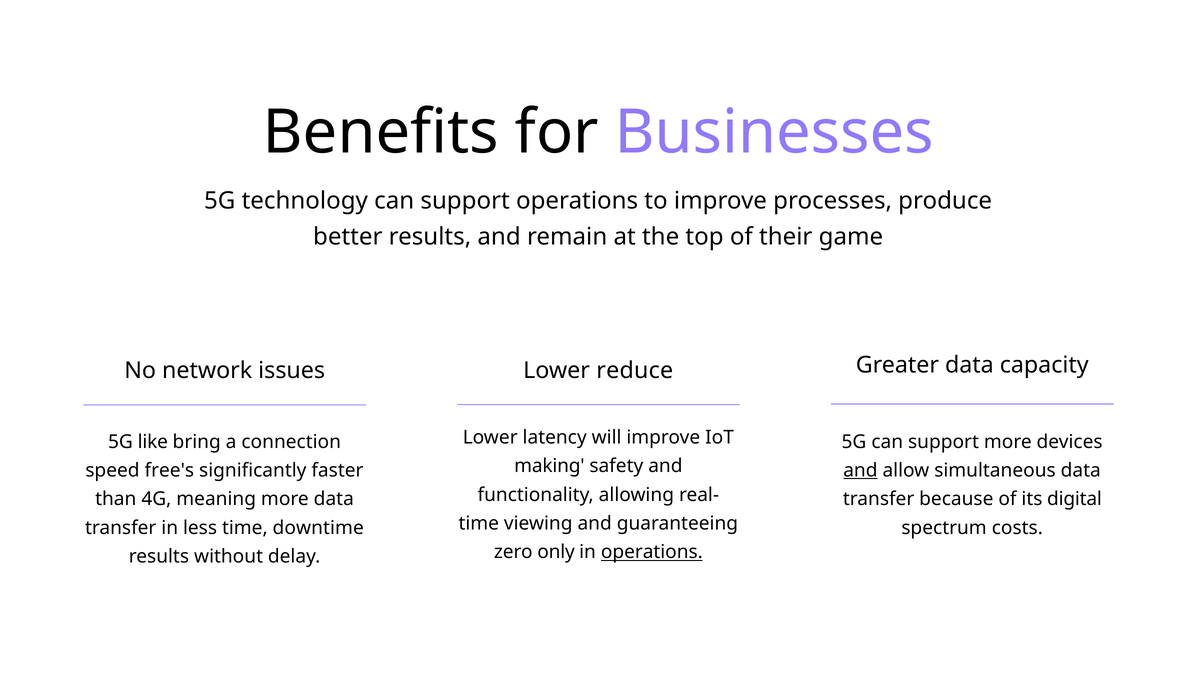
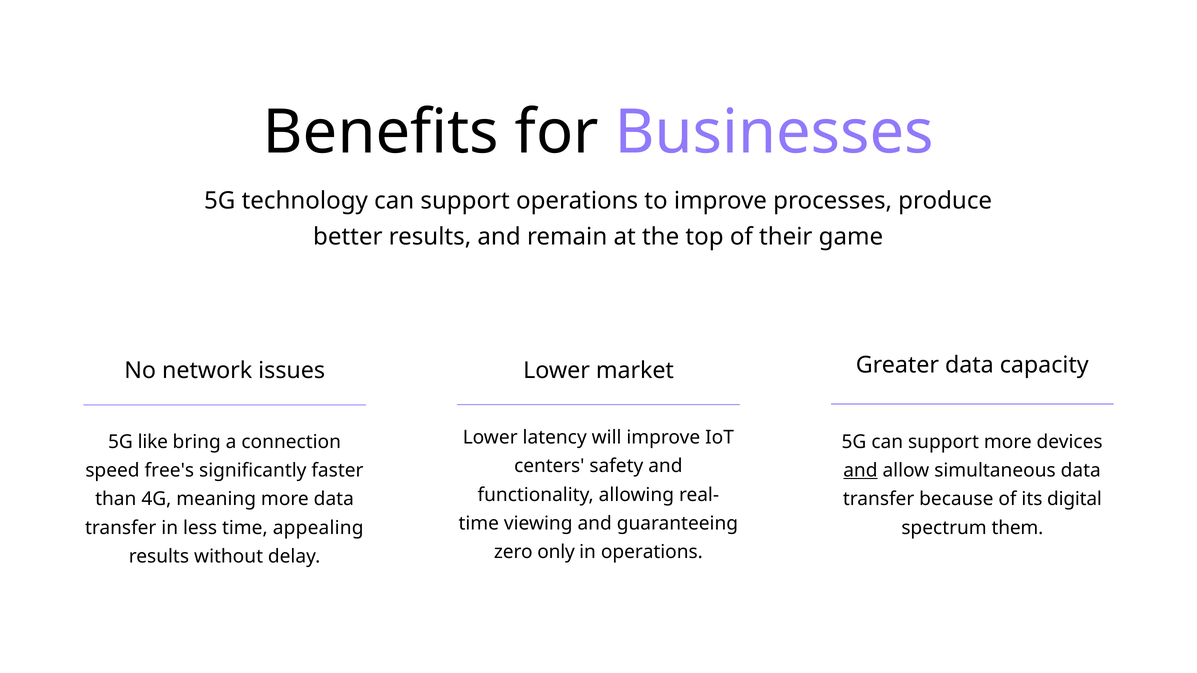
reduce: reduce -> market
making: making -> centers
downtime: downtime -> appealing
costs: costs -> them
operations at (652, 552) underline: present -> none
